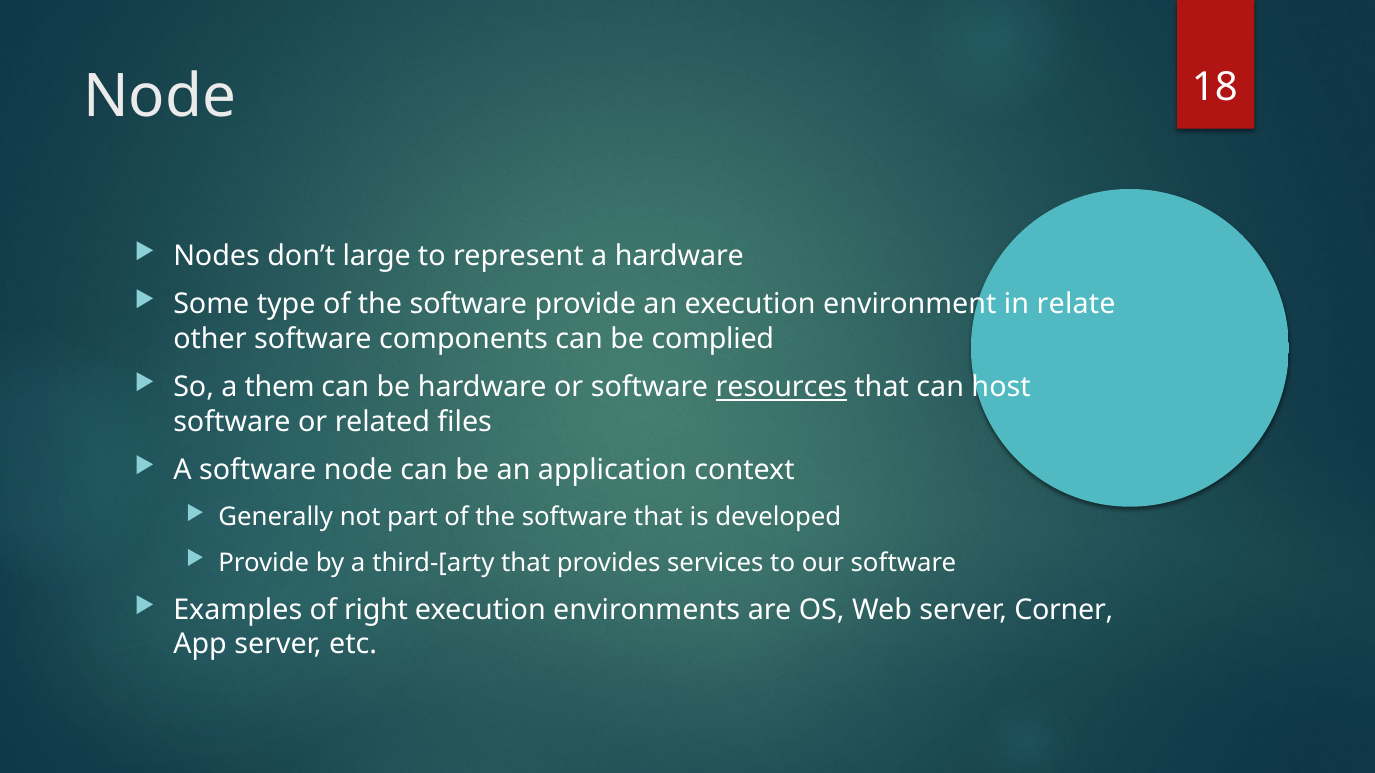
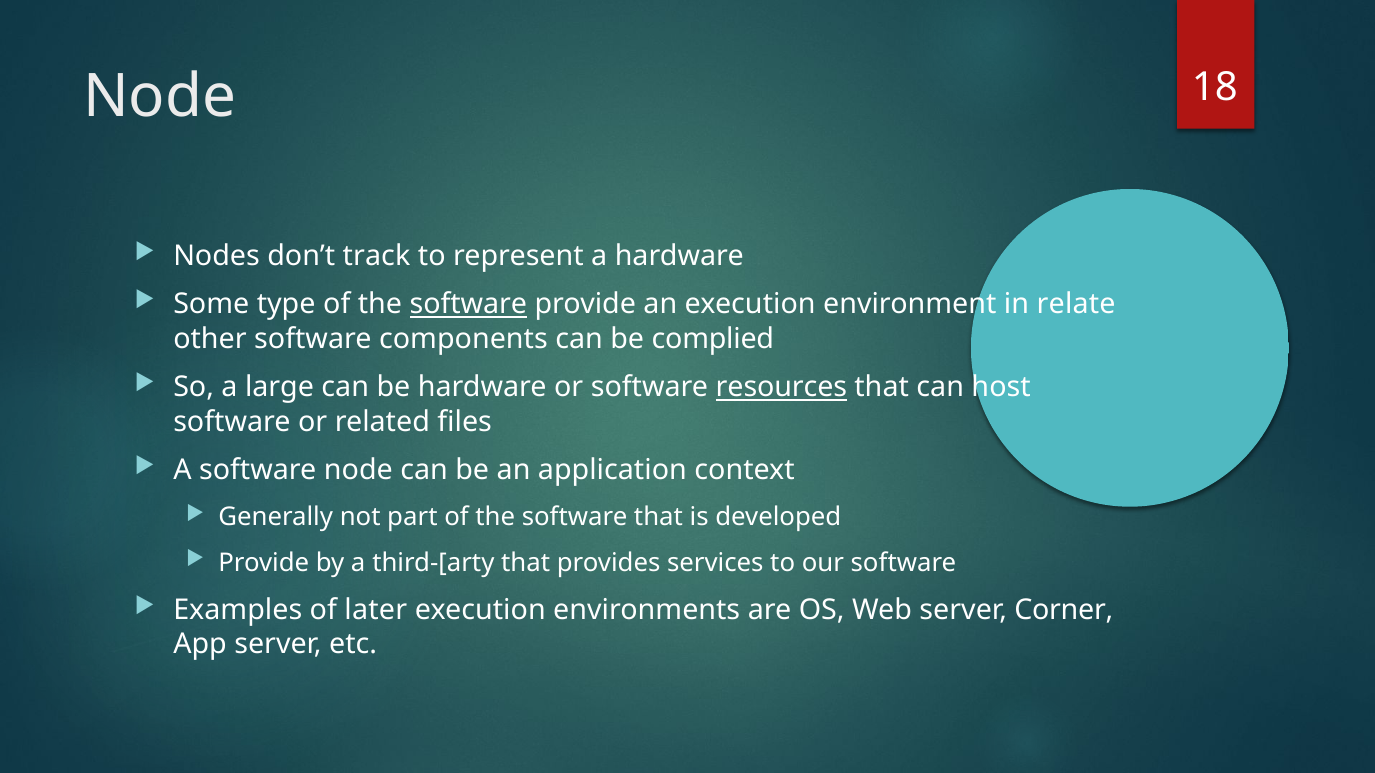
large: large -> track
software at (468, 305) underline: none -> present
them: them -> large
right: right -> later
